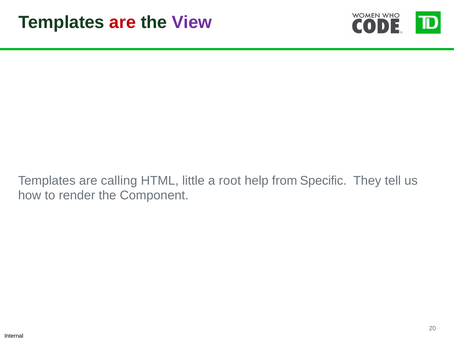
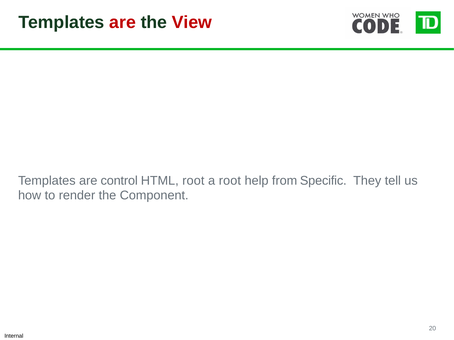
View colour: purple -> red
calling: calling -> control
HTML little: little -> root
